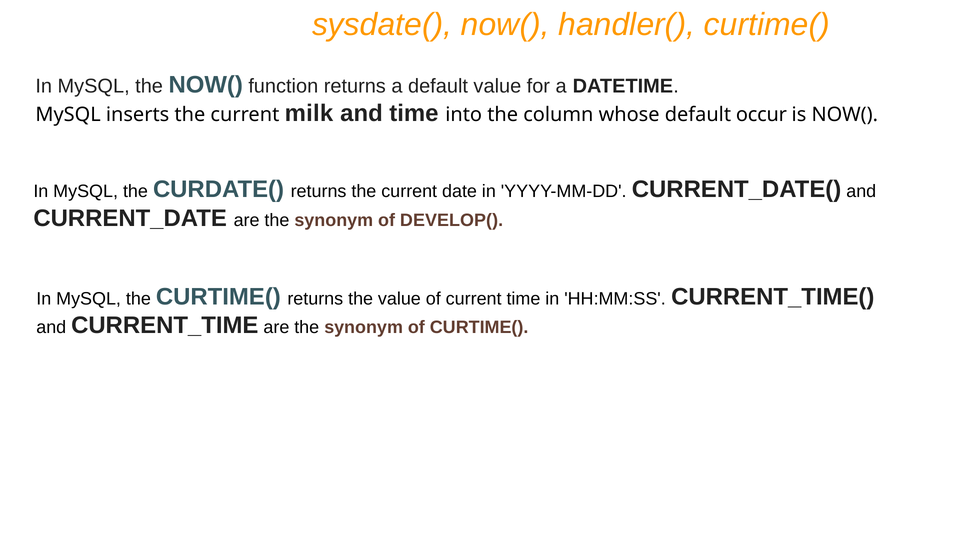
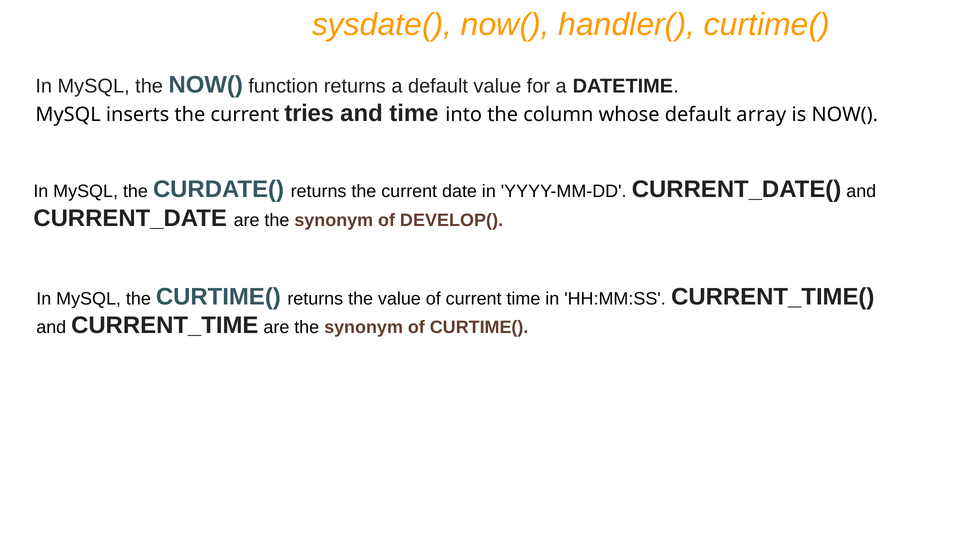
milk: milk -> tries
occur: occur -> array
